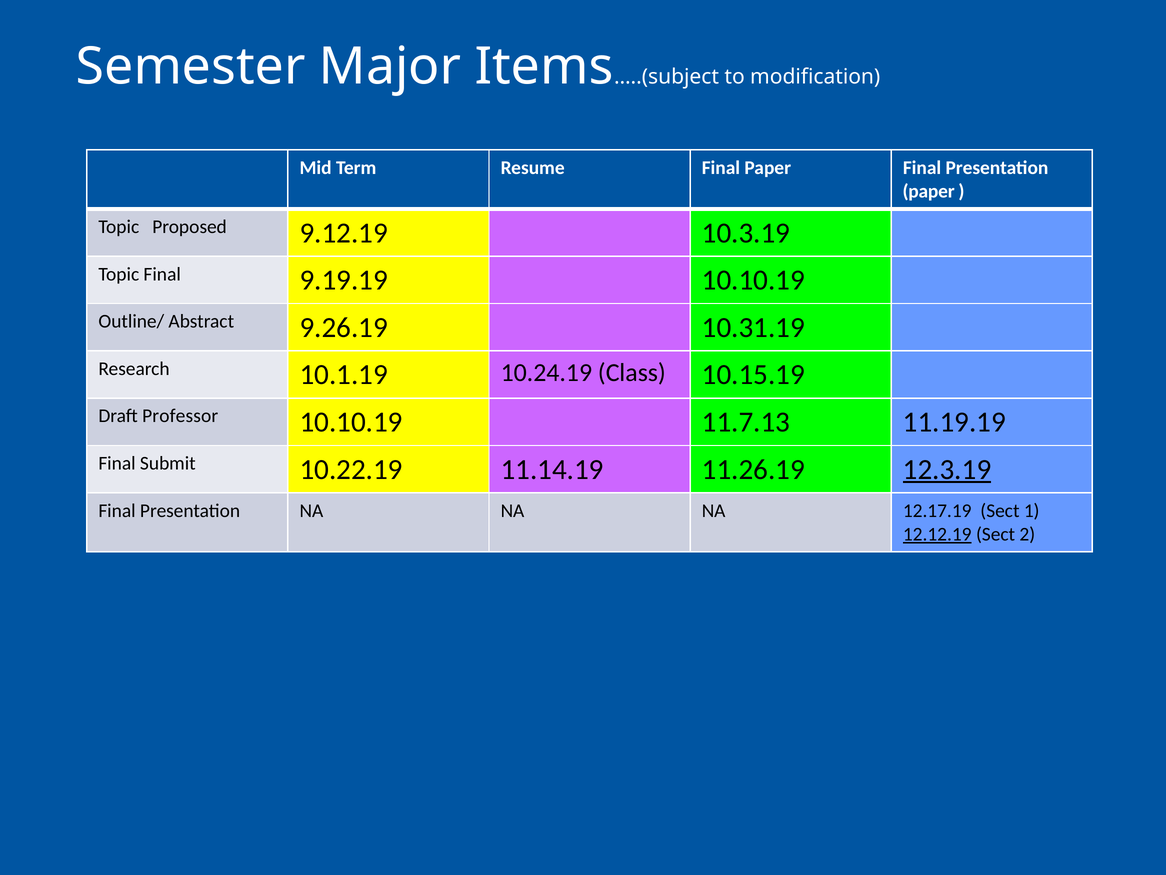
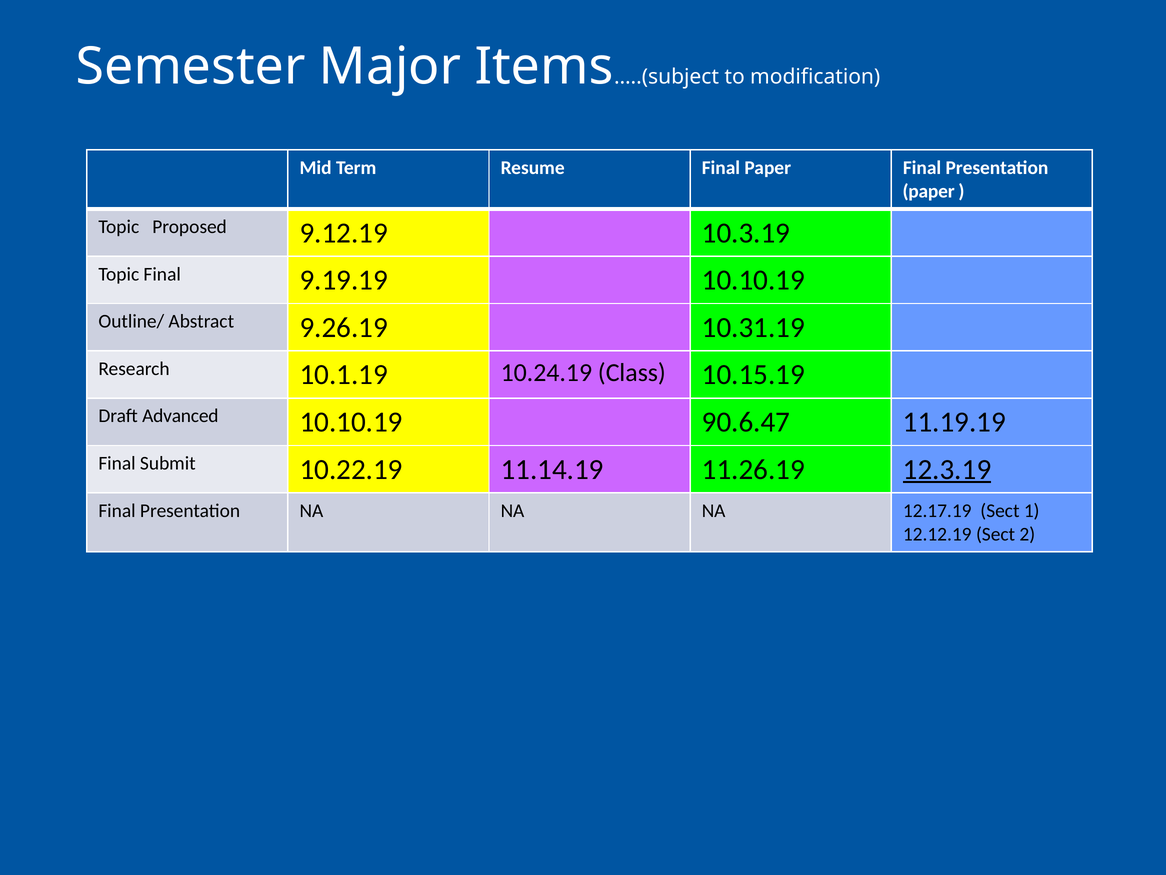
Professor: Professor -> Advanced
11.7.13: 11.7.13 -> 90.6.47
12.12.19 underline: present -> none
